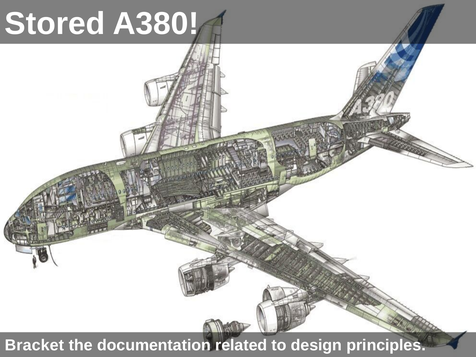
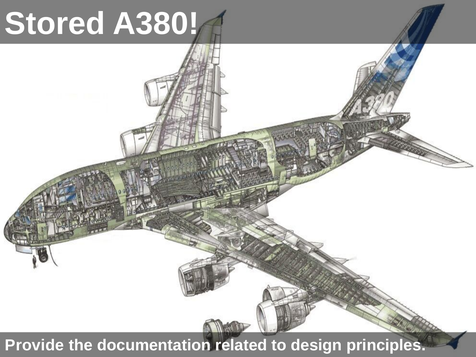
Bracket: Bracket -> Provide
